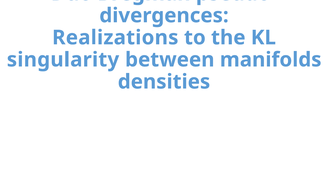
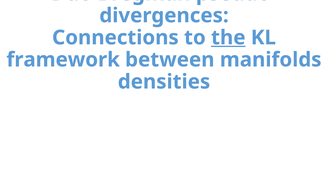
Realizations: Realizations -> Connections
the underline: none -> present
singularity: singularity -> framework
